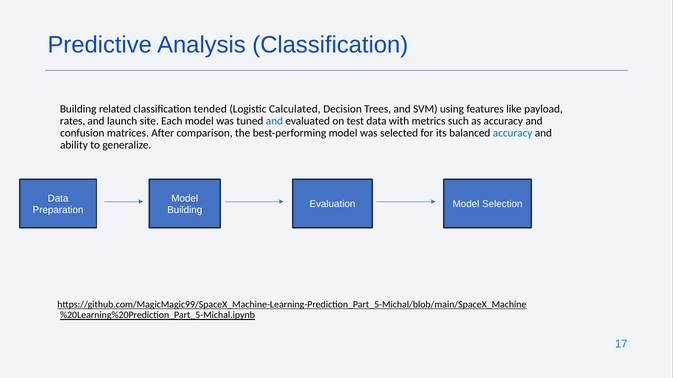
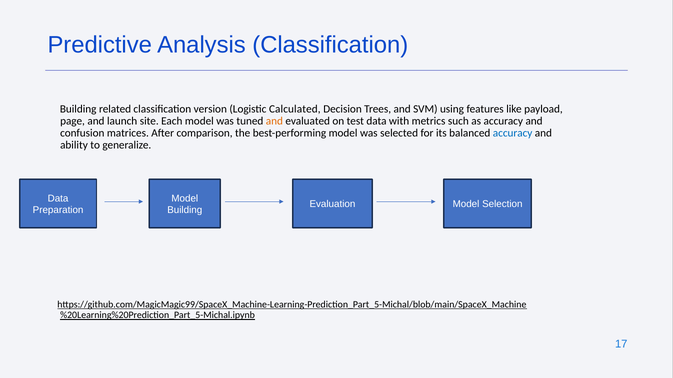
tended: tended -> version
rates: rates -> page
and at (274, 121) colour: blue -> orange
